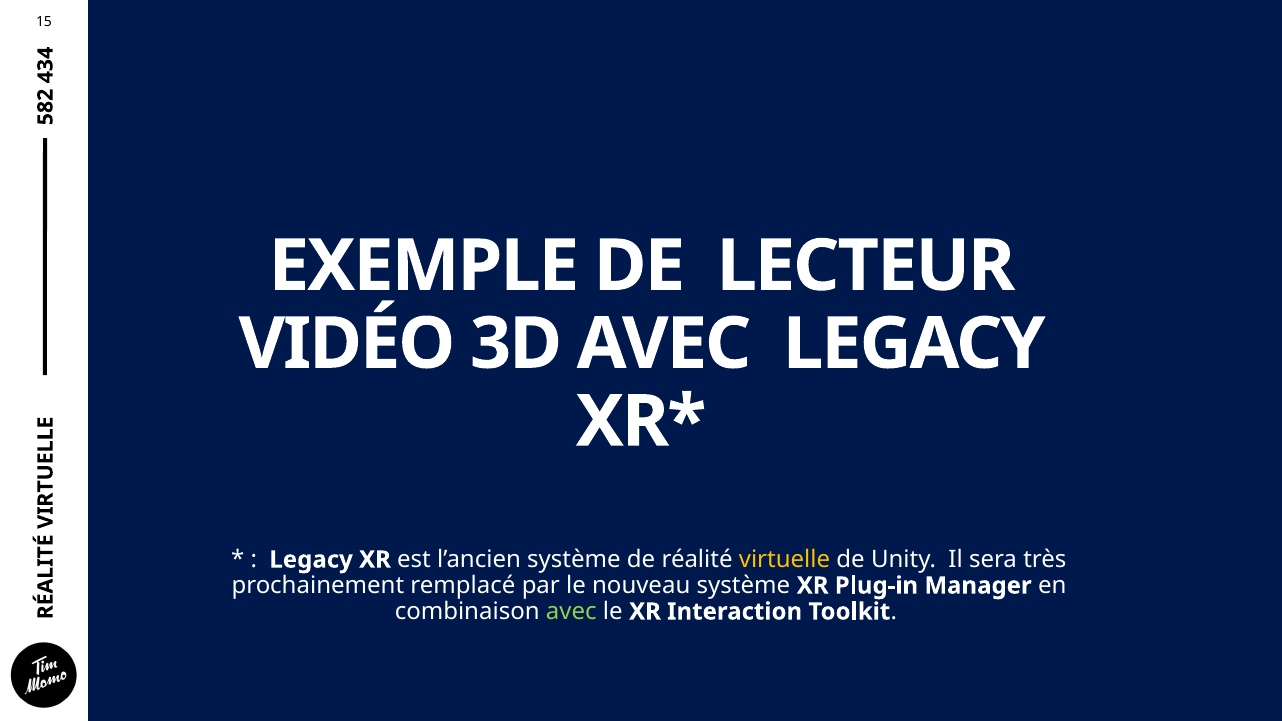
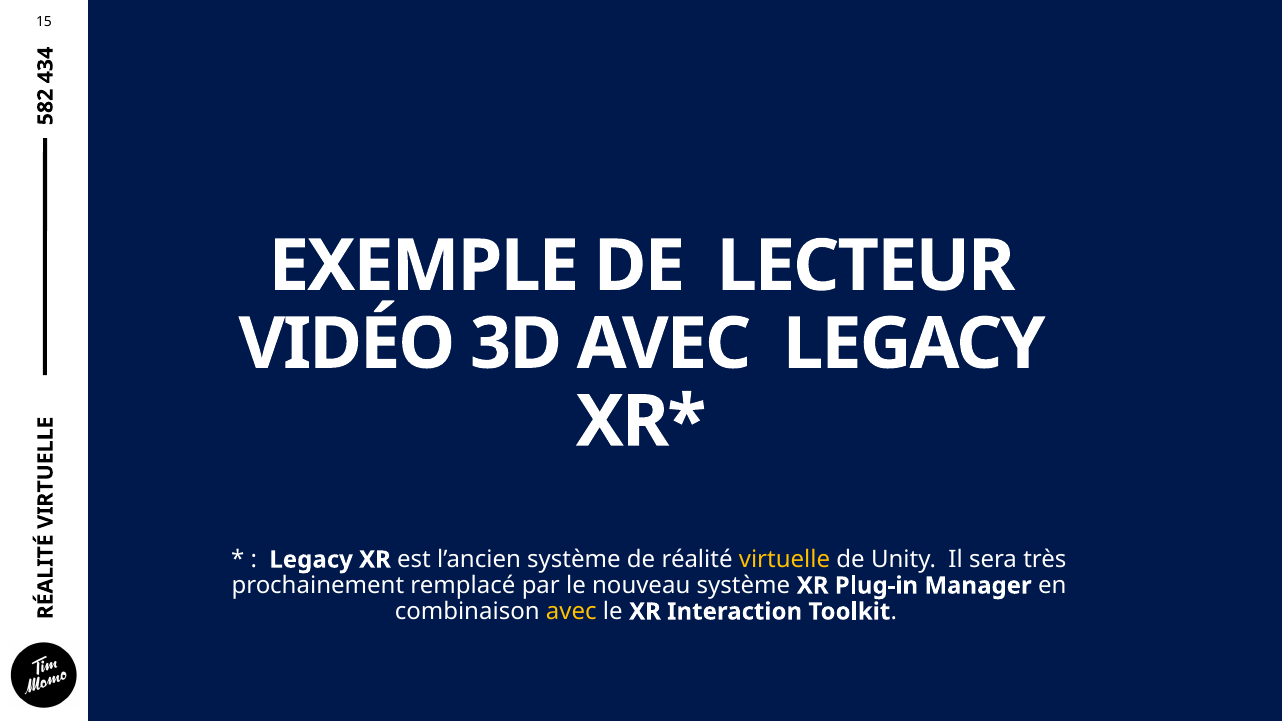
avec at (571, 612) colour: light green -> yellow
